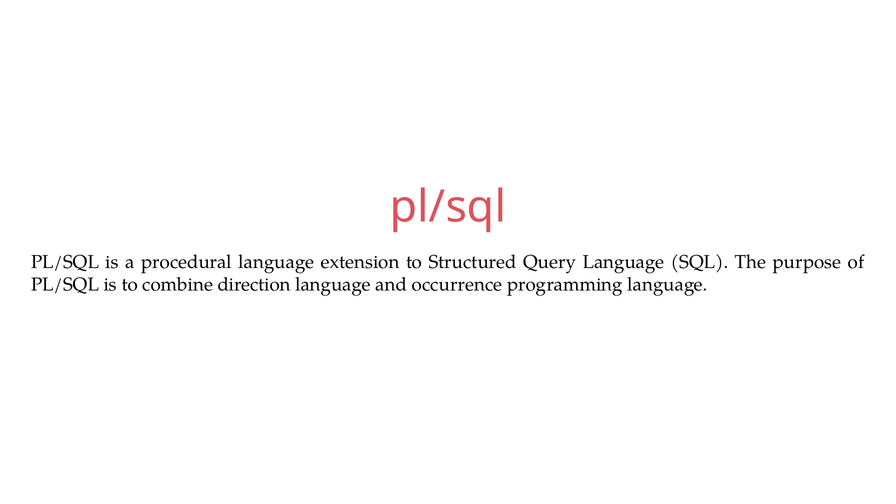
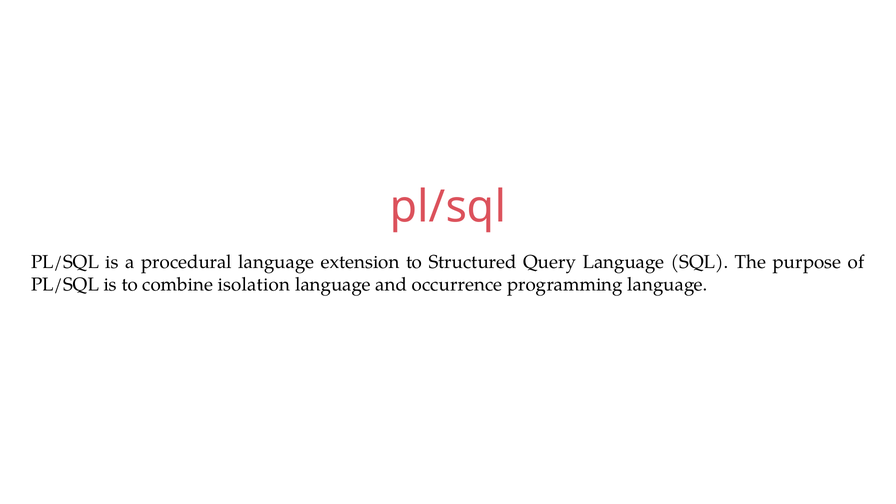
direction: direction -> isolation
